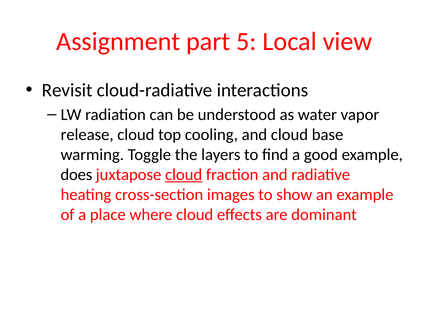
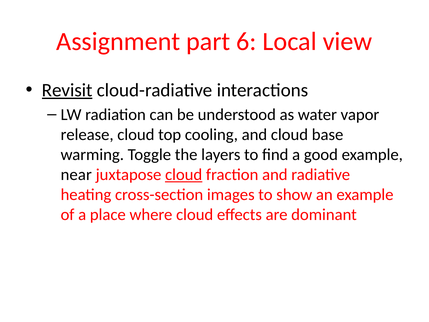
5: 5 -> 6
Revisit underline: none -> present
does: does -> near
